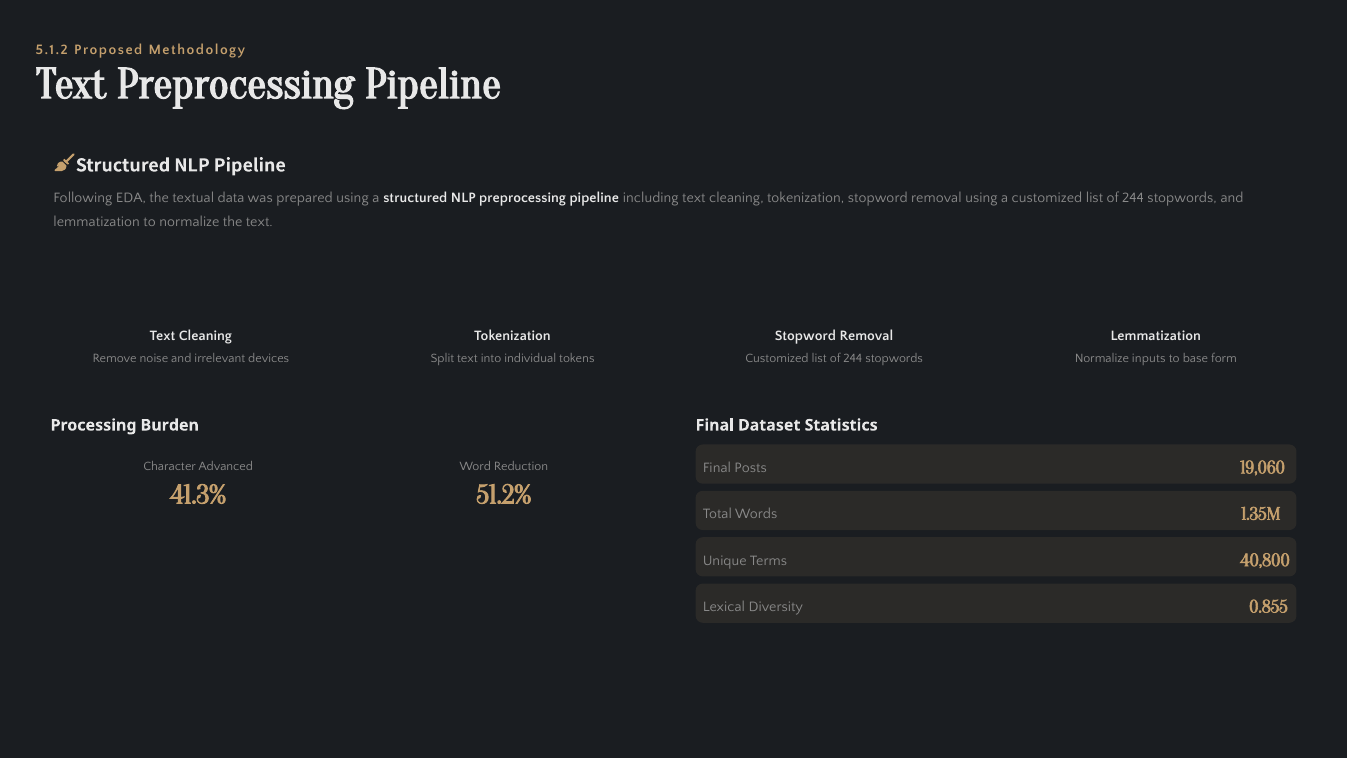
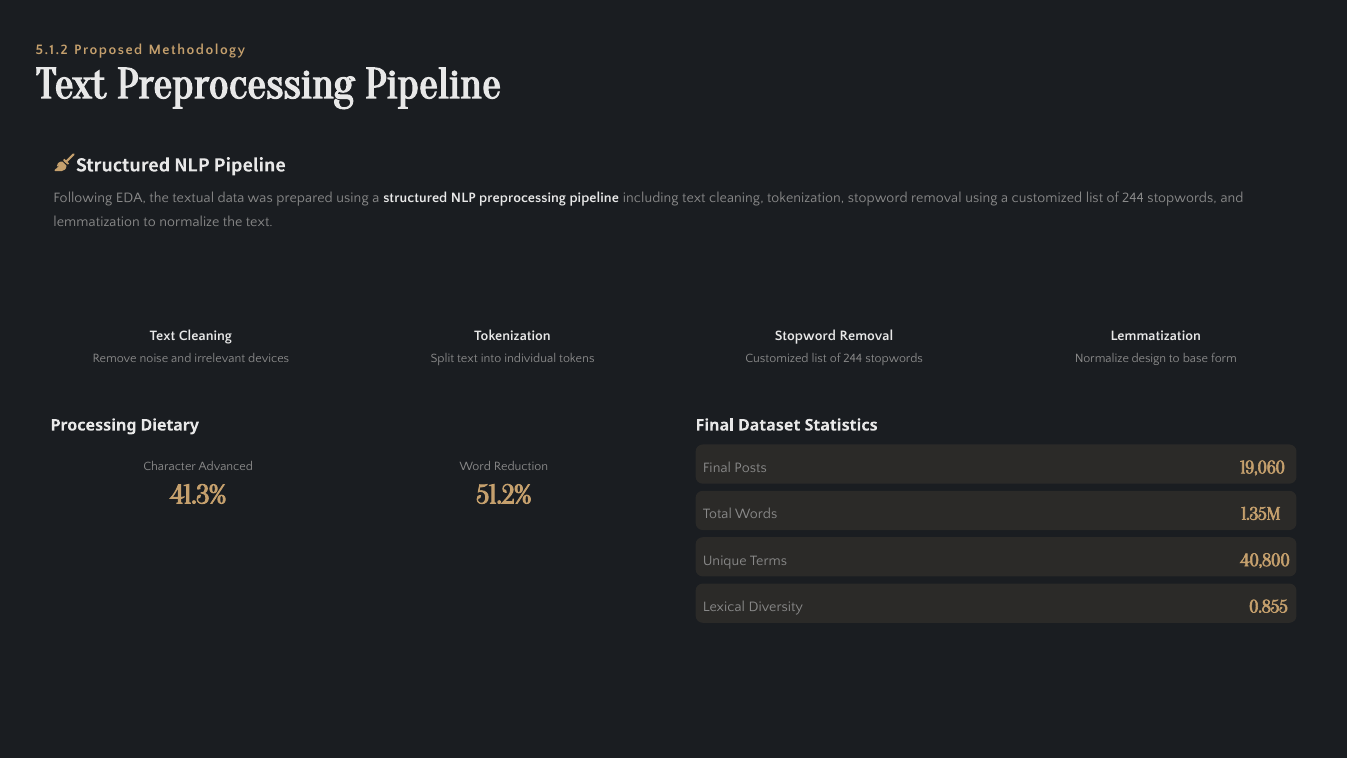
inputs: inputs -> design
Burden: Burden -> Dietary
